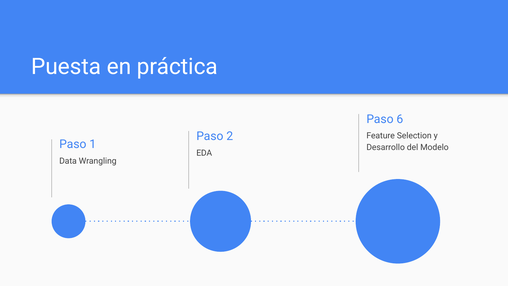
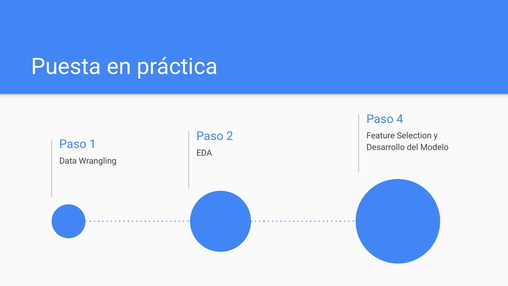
6: 6 -> 4
